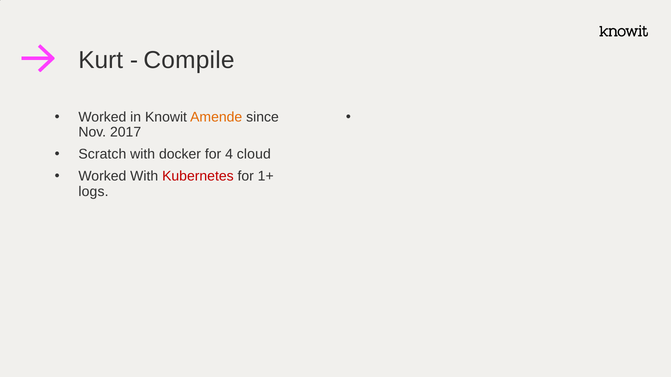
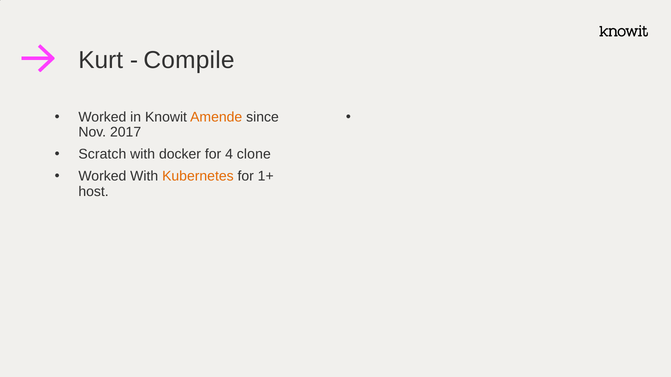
cloud: cloud -> clone
Kubernetes colour: red -> orange
logs: logs -> host
